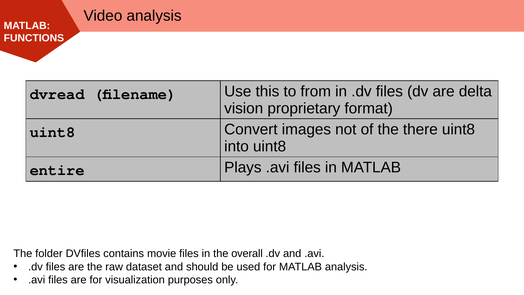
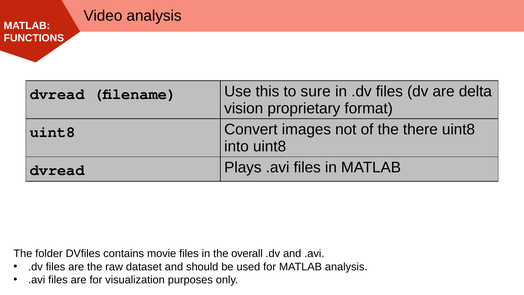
from: from -> sure
entire at (57, 170): entire -> dvread
